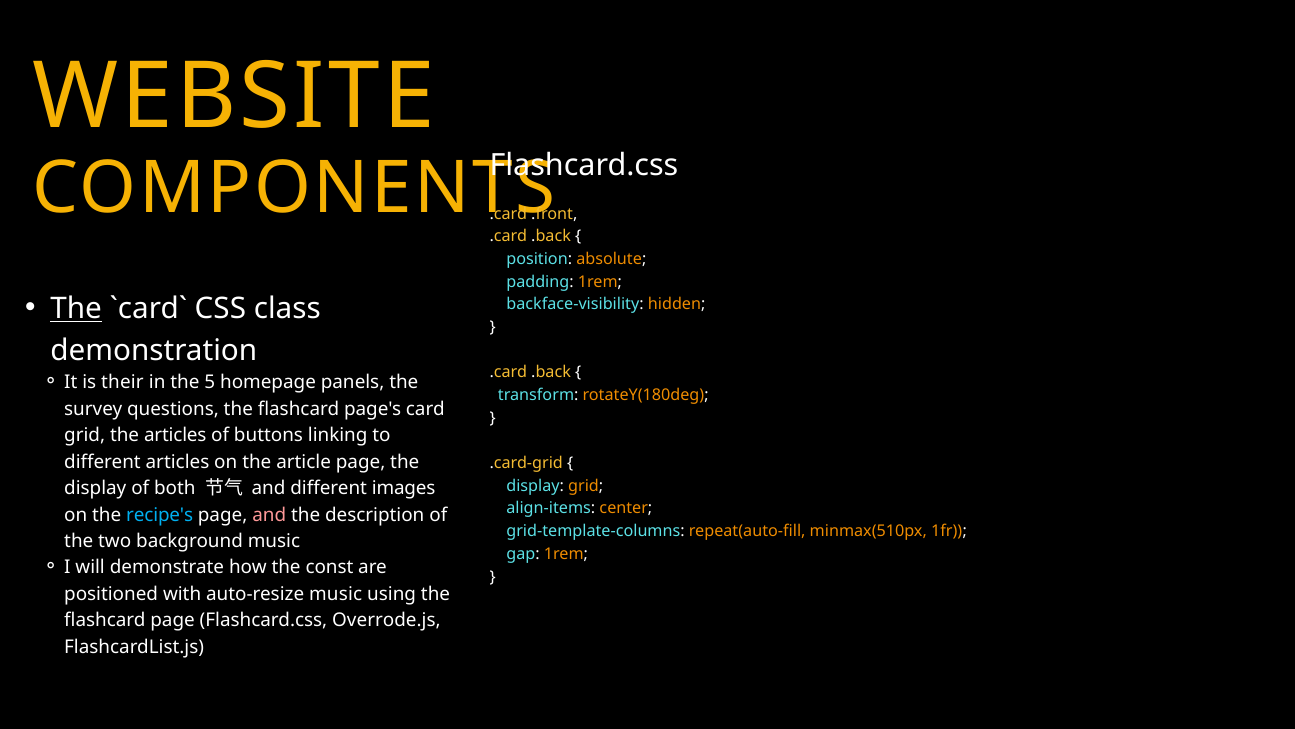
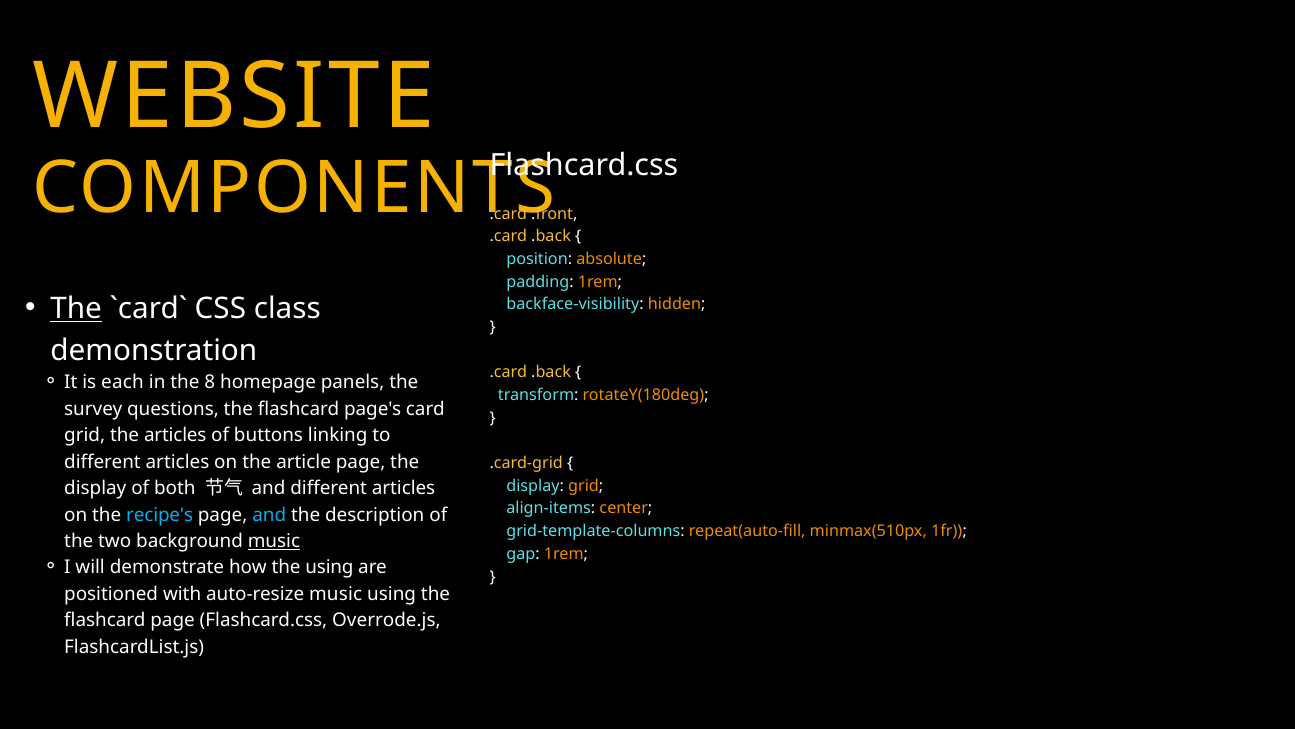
their: their -> each
5: 5 -> 8
and different images: images -> articles
and at (269, 514) colour: pink -> light blue
music at (274, 541) underline: none -> present
the const: const -> using
